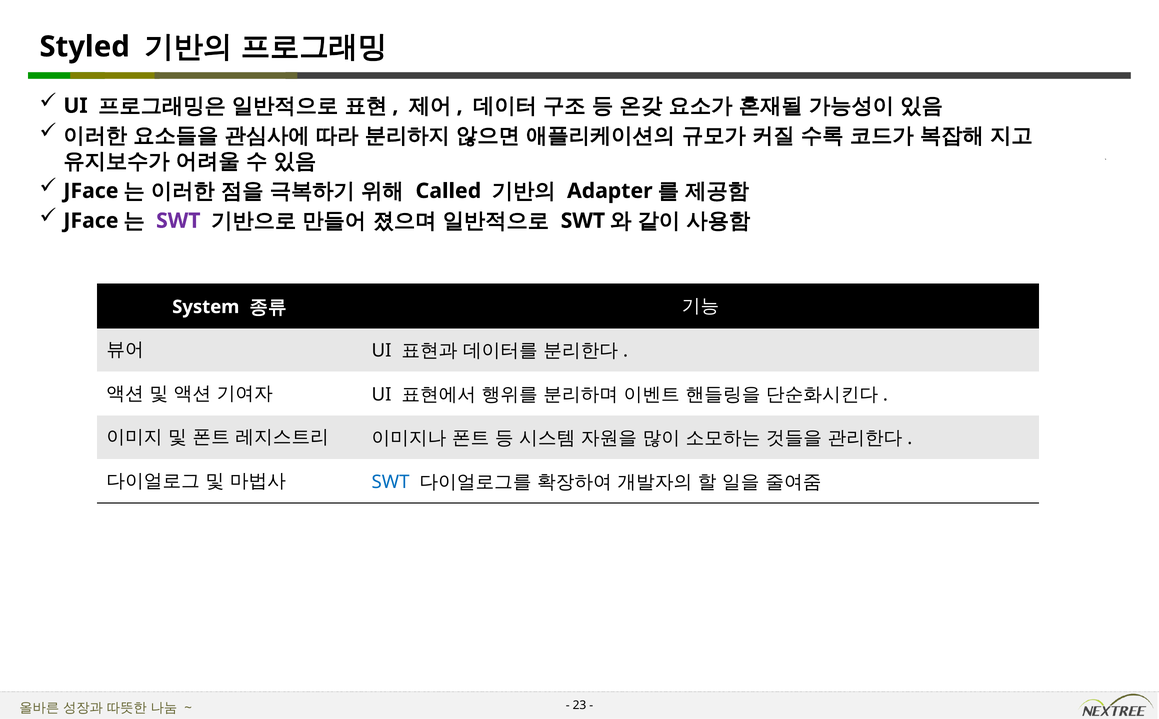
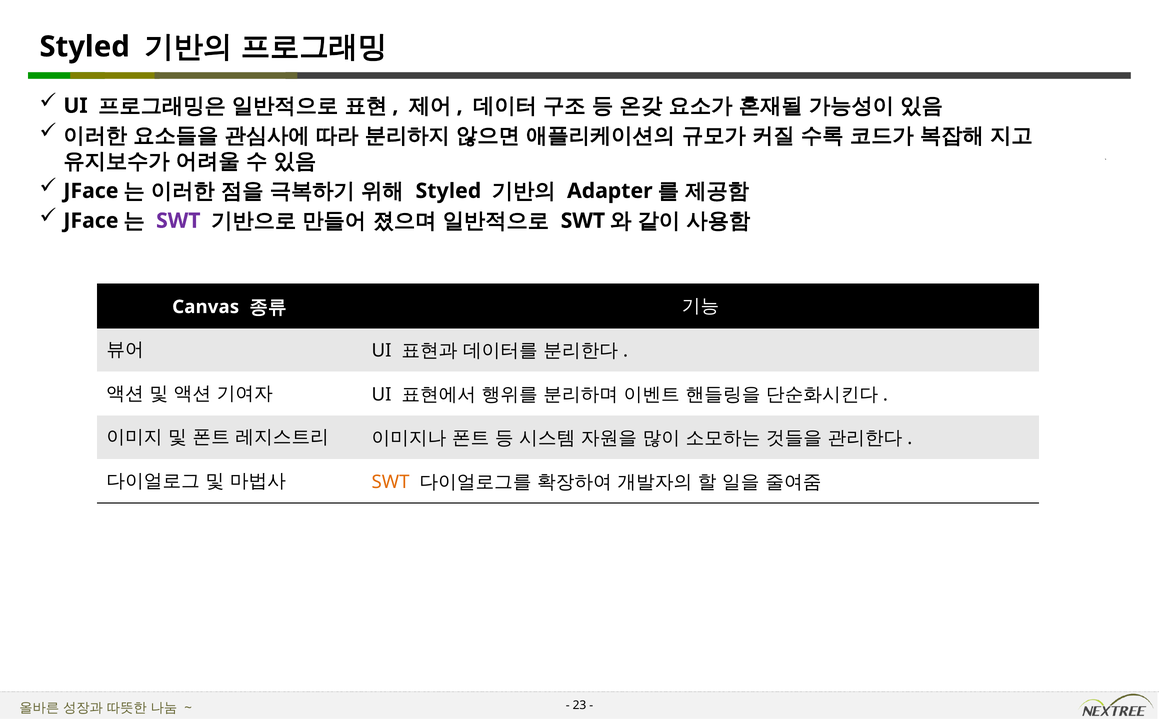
Called at (448, 191): Called -> Styled
System: System -> Canvas
SWT at (391, 482) colour: blue -> orange
